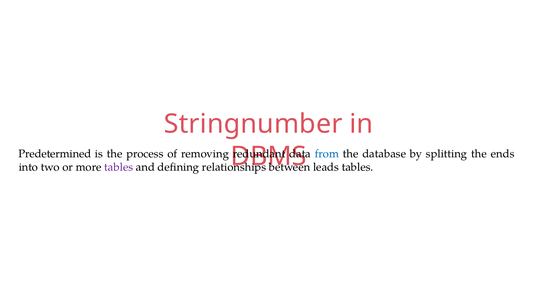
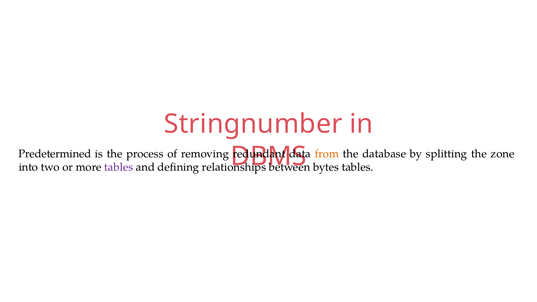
from colour: blue -> orange
ends: ends -> zone
leads: leads -> bytes
